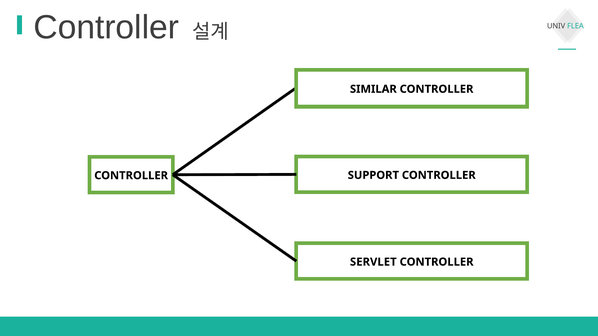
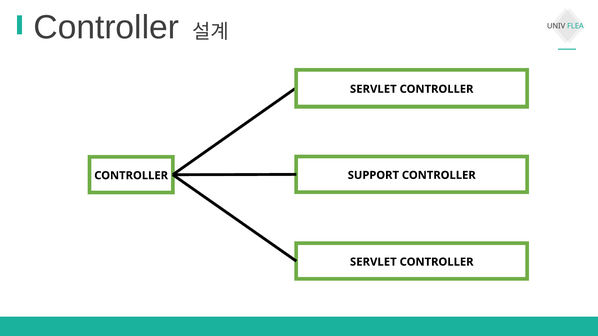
SIMILAR at (373, 89): SIMILAR -> SERVLET
